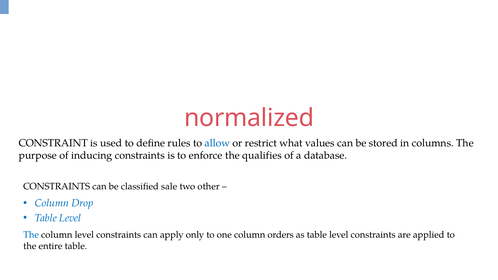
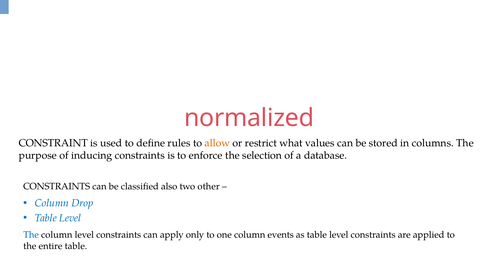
allow colour: blue -> orange
qualifies: qualifies -> selection
sale: sale -> also
orders: orders -> events
